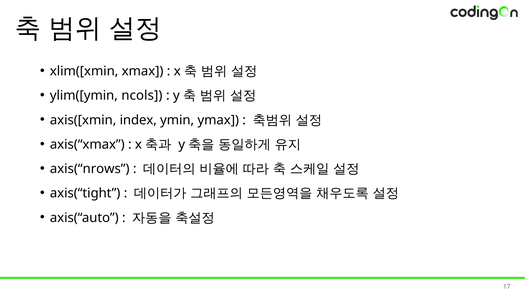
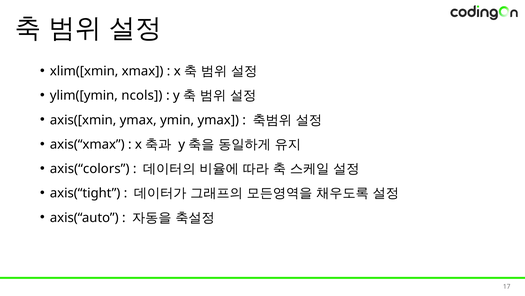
axis([xmin index: index -> ymax
axis(“nrows: axis(“nrows -> axis(“colors
